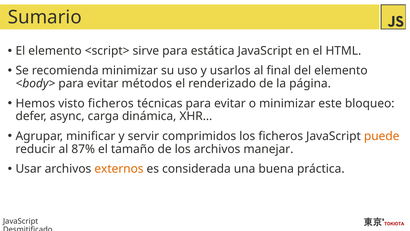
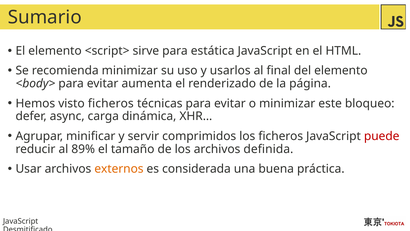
métodos: métodos -> aumenta
puede colour: orange -> red
87%: 87% -> 89%
manejar: manejar -> definida
